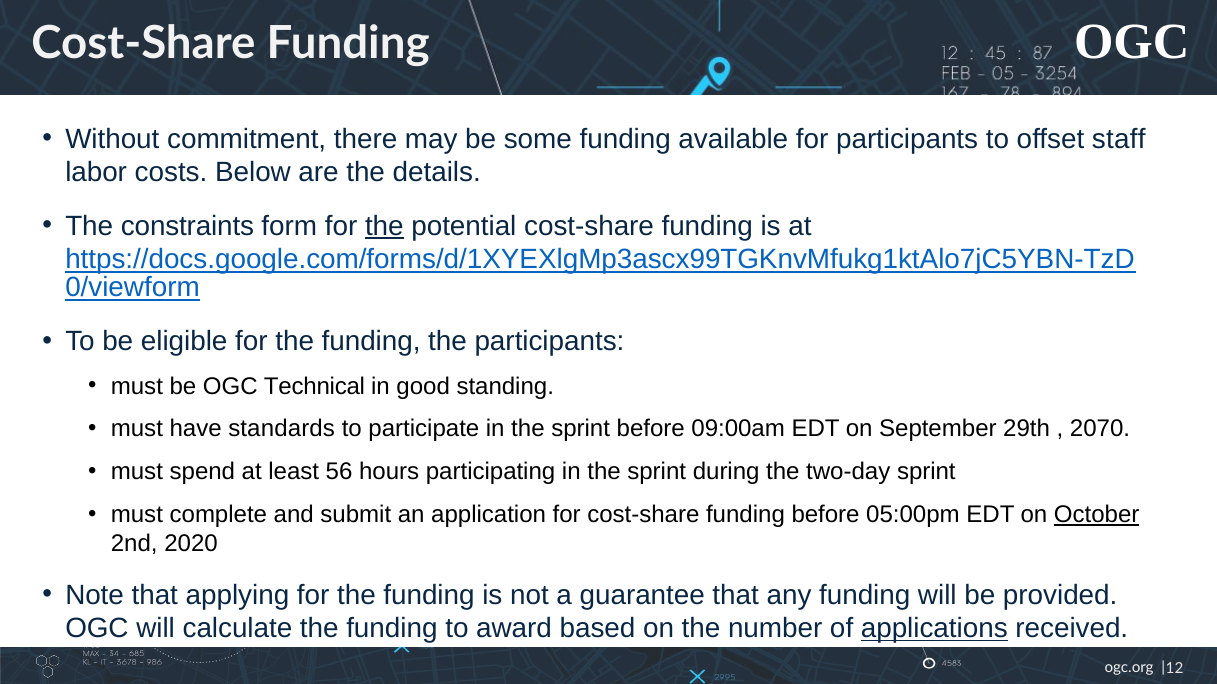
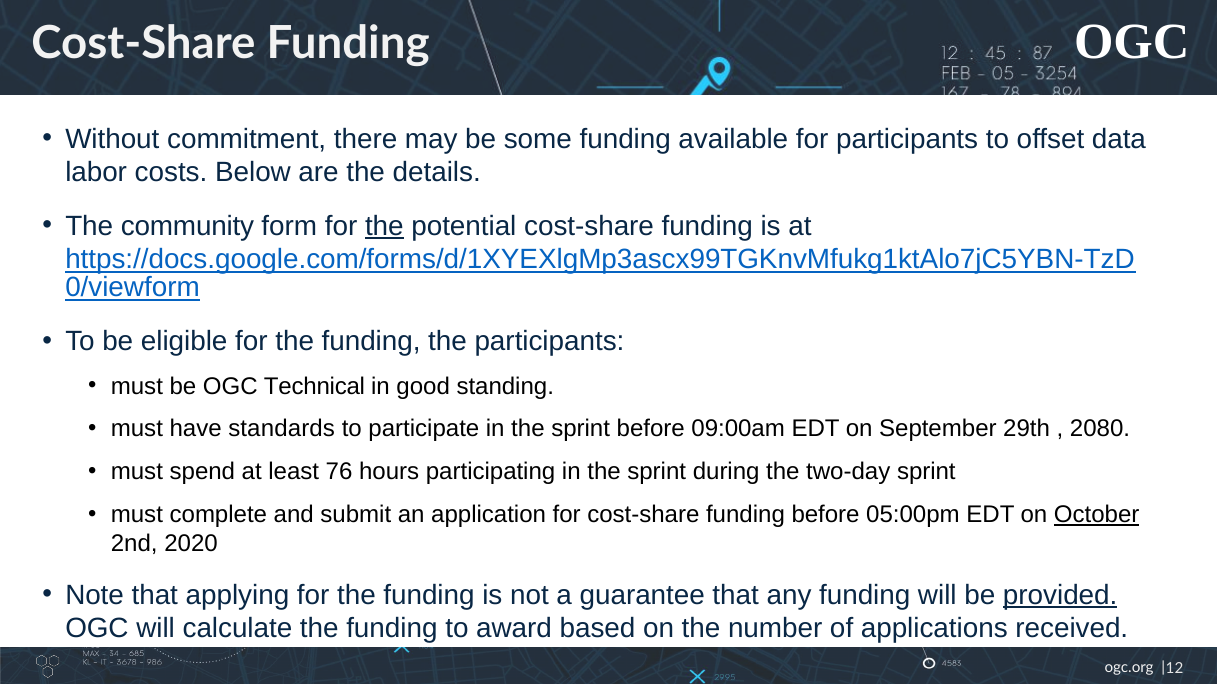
staff: staff -> data
constraints: constraints -> community
2070: 2070 -> 2080
56: 56 -> 76
provided underline: none -> present
applications underline: present -> none
